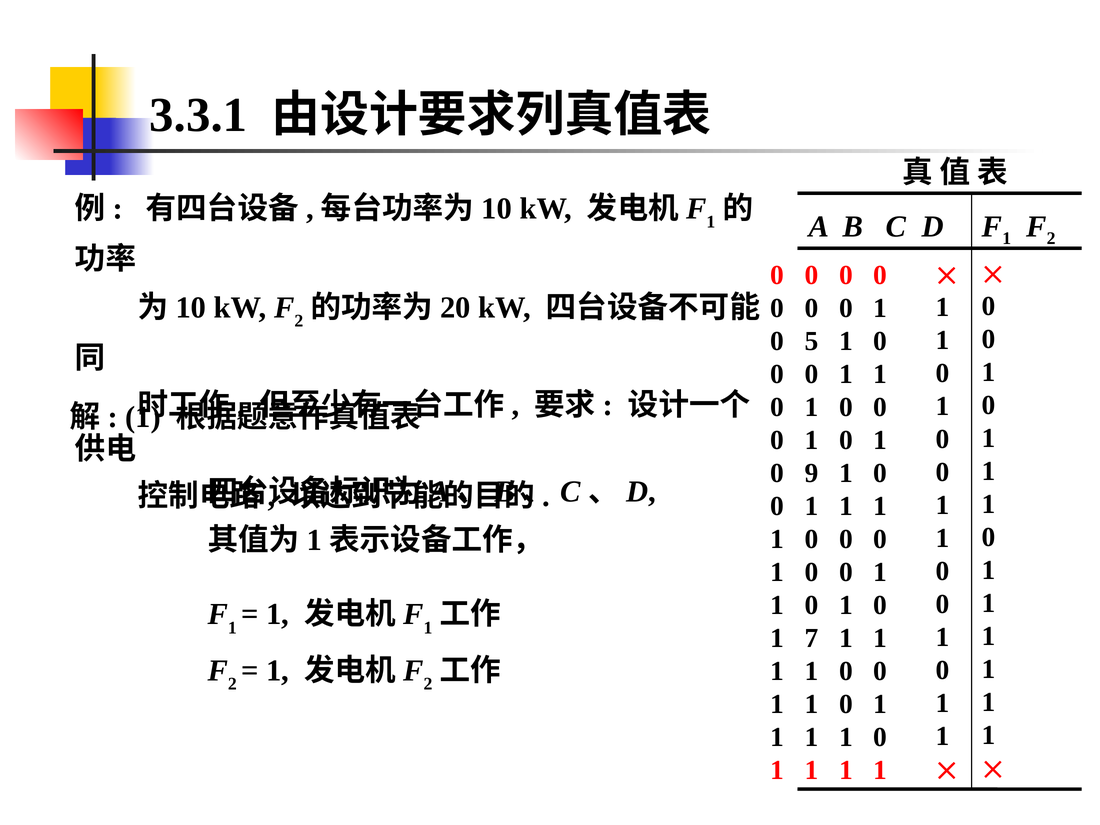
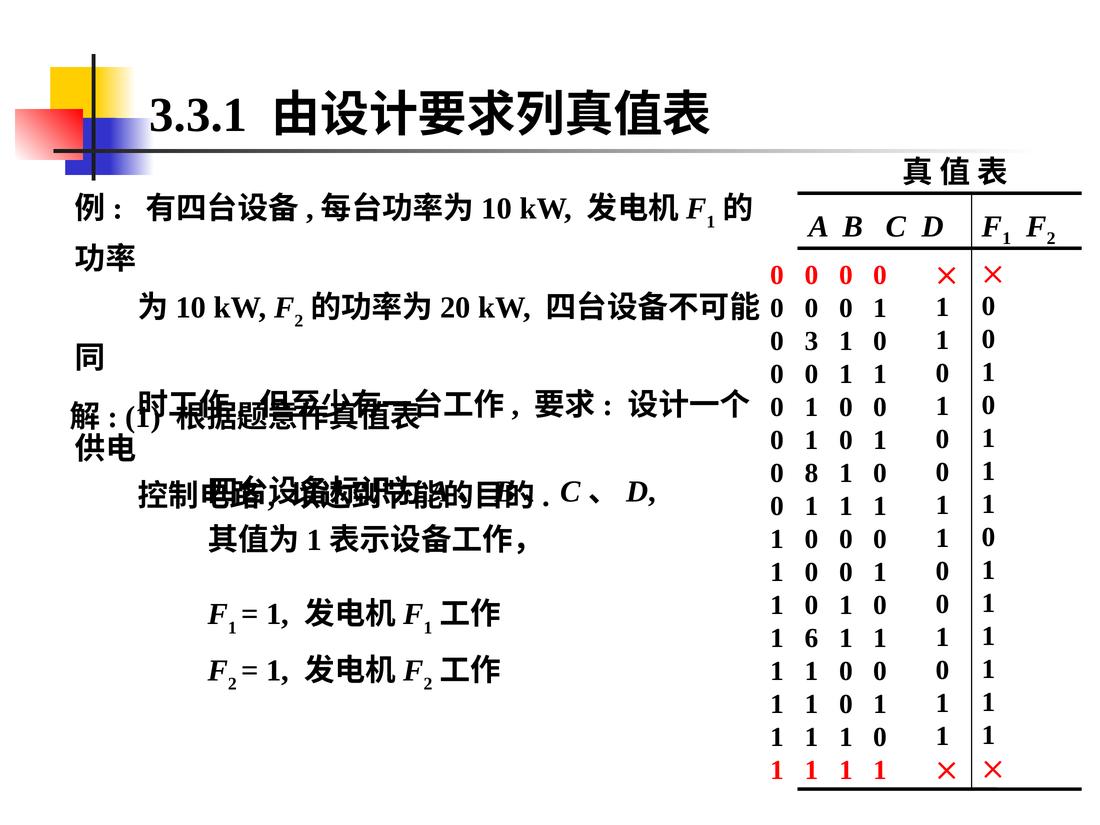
5: 5 -> 3
9: 9 -> 8
7: 7 -> 6
